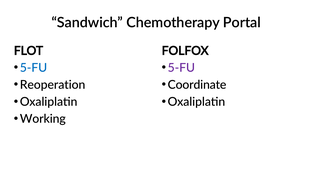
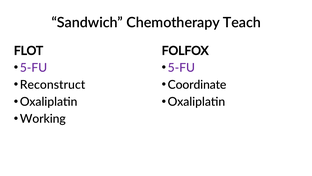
Portal: Portal -> Teach
5-FU at (33, 68) colour: blue -> purple
Reoperation: Reoperation -> Reconstruct
